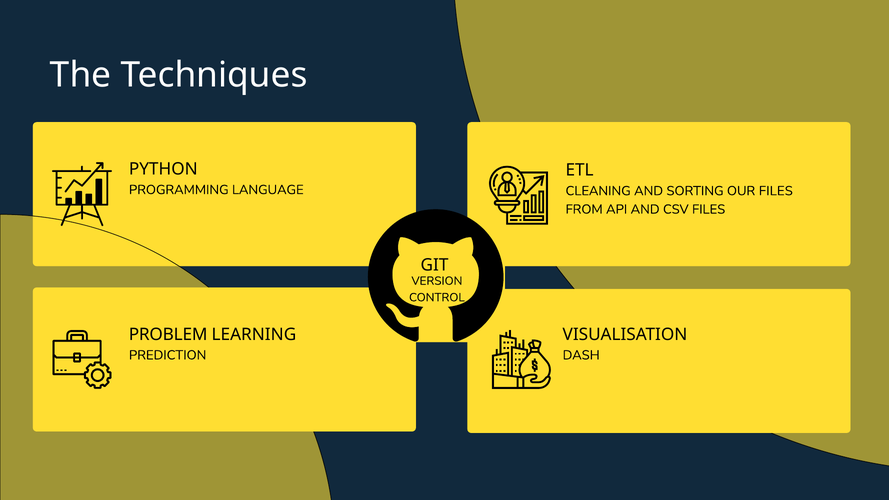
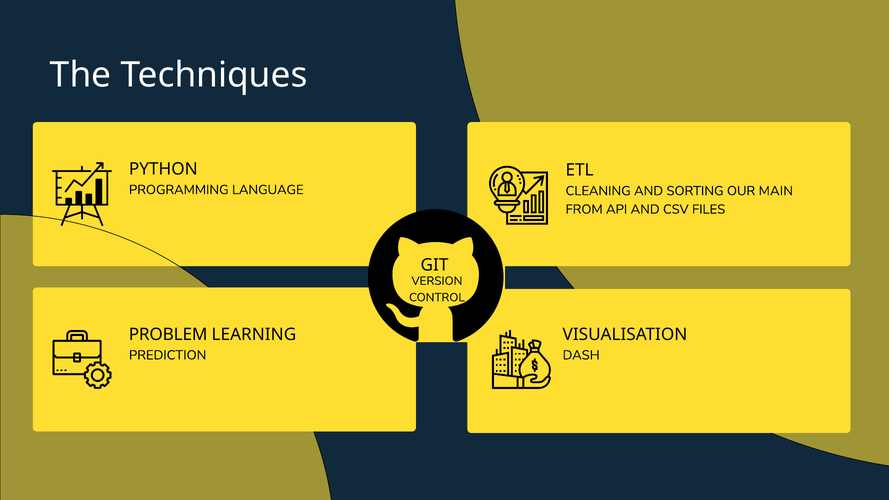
OUR FILES: FILES -> MAIN
